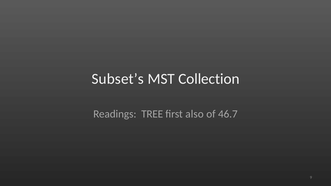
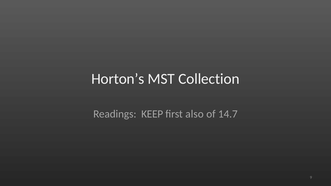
Subset’s: Subset’s -> Horton’s
TREE: TREE -> KEEP
46.7: 46.7 -> 14.7
